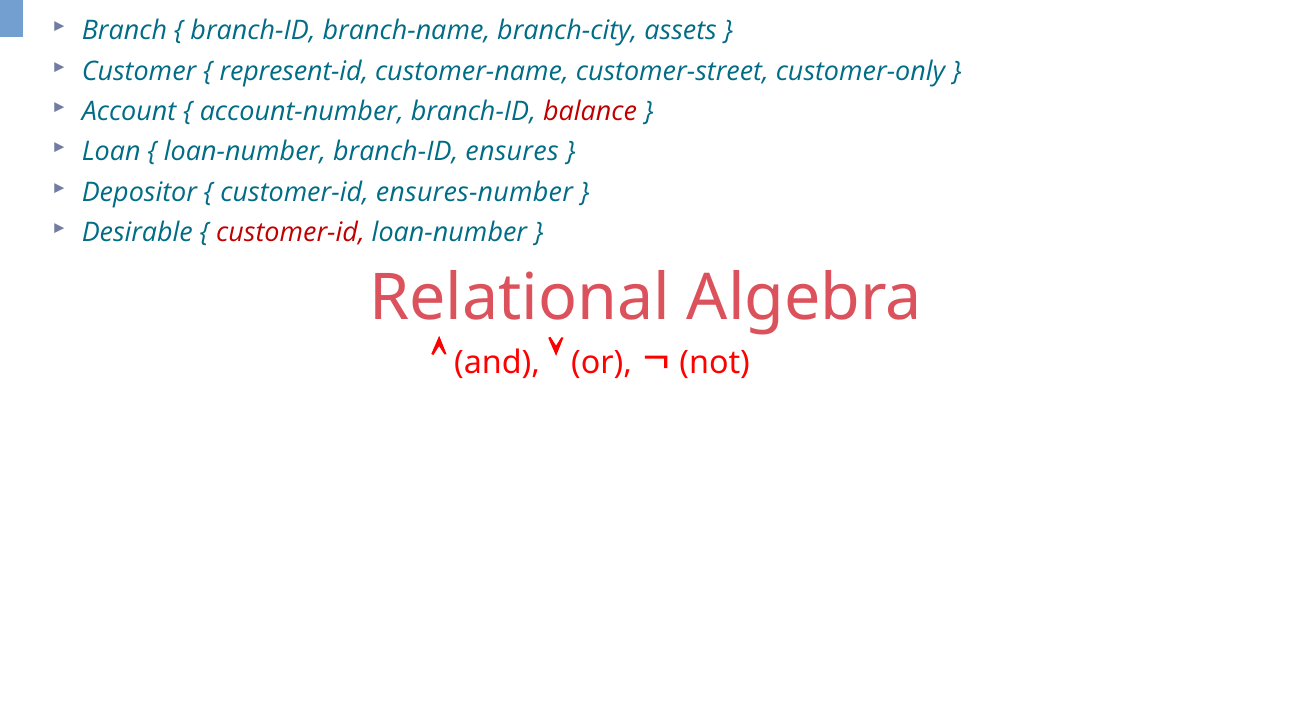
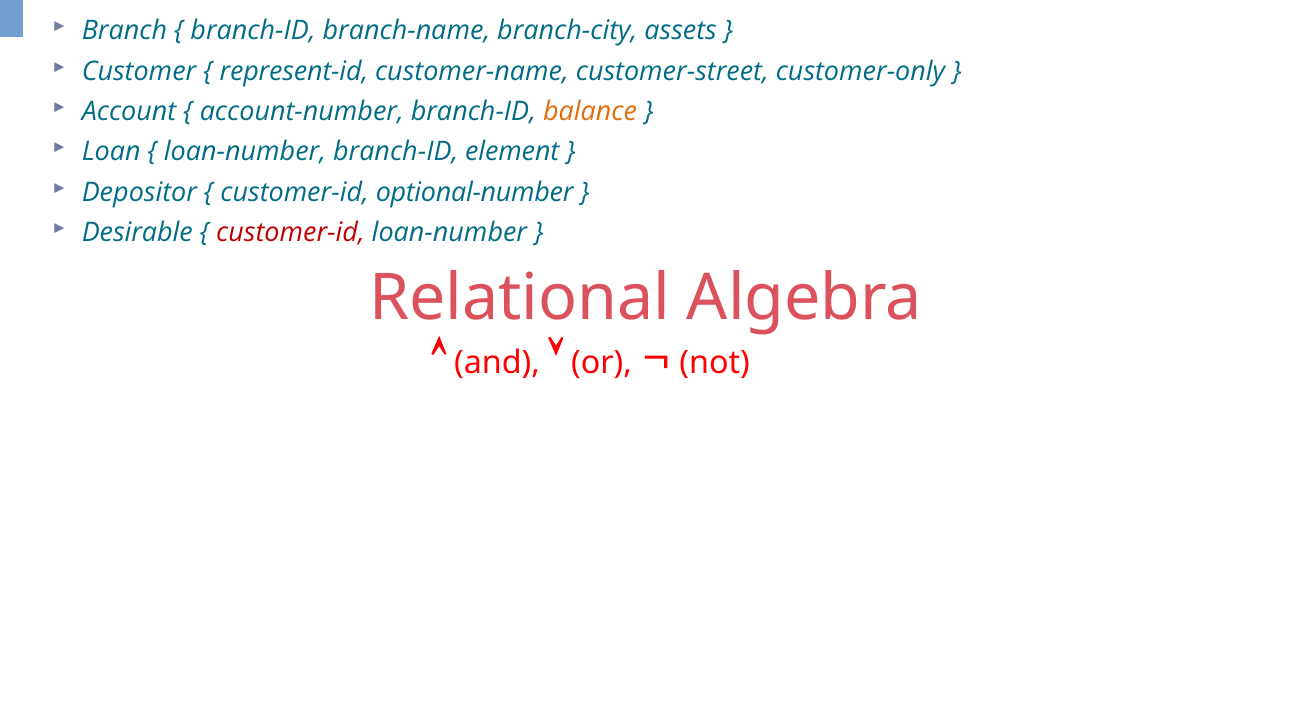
balance colour: red -> orange
ensures: ensures -> element
ensures-number: ensures-number -> optional-number
